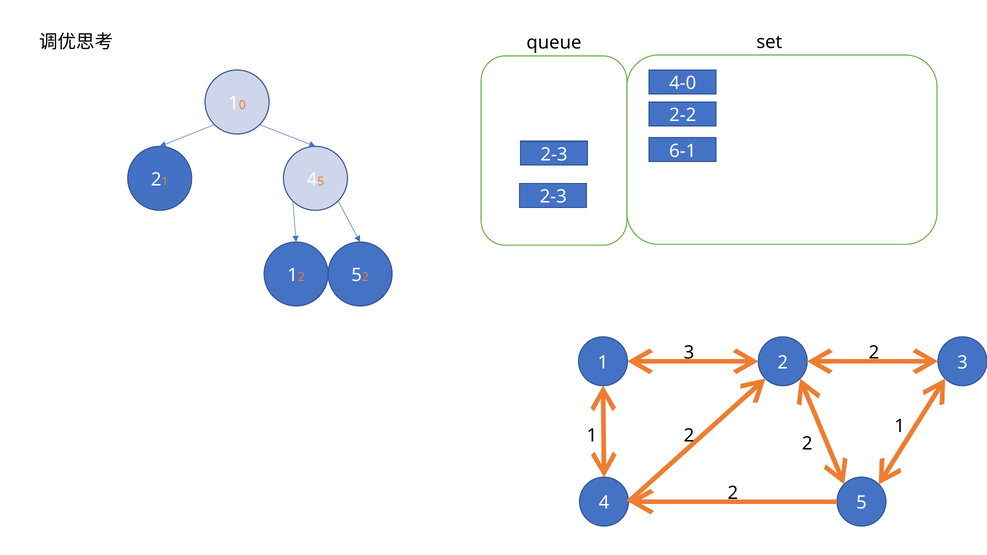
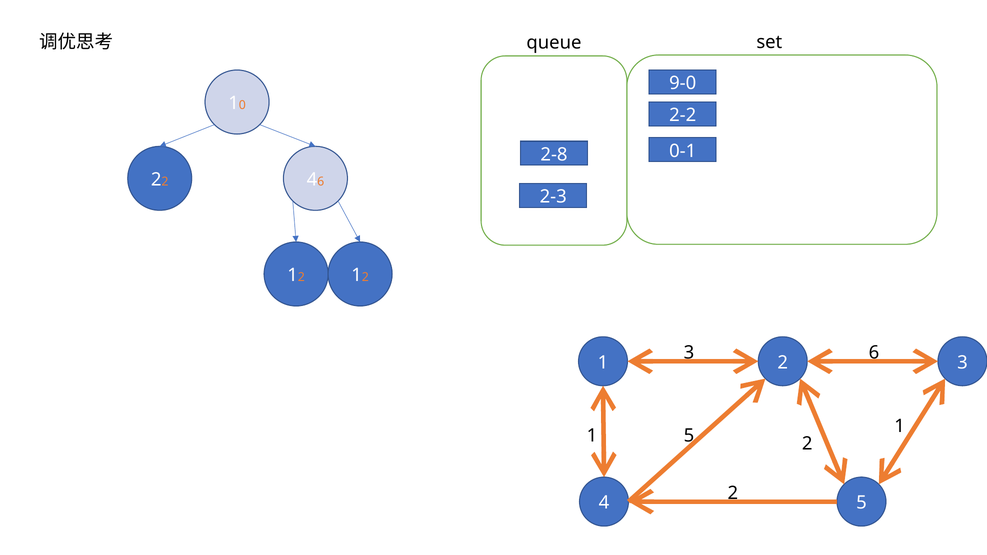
4-0: 4-0 -> 9-0
6-1: 6-1 -> 0-1
2-3 at (554, 155): 2-3 -> 2-8
1 at (165, 182): 1 -> 2
4 5: 5 -> 6
1 2 5: 5 -> 1
3 2: 2 -> 6
2 at (689, 436): 2 -> 5
